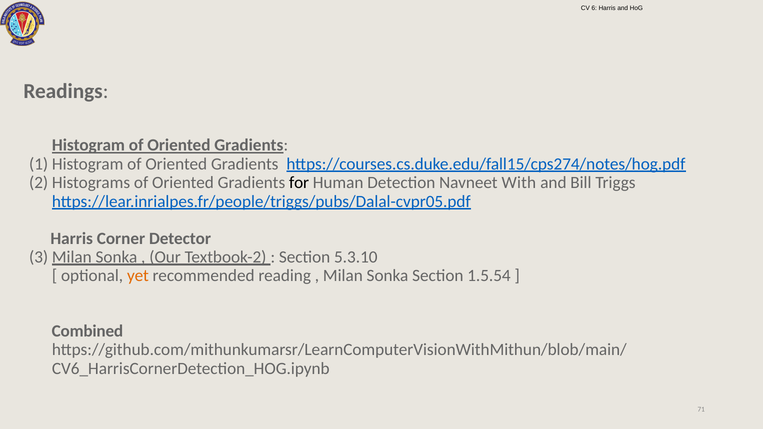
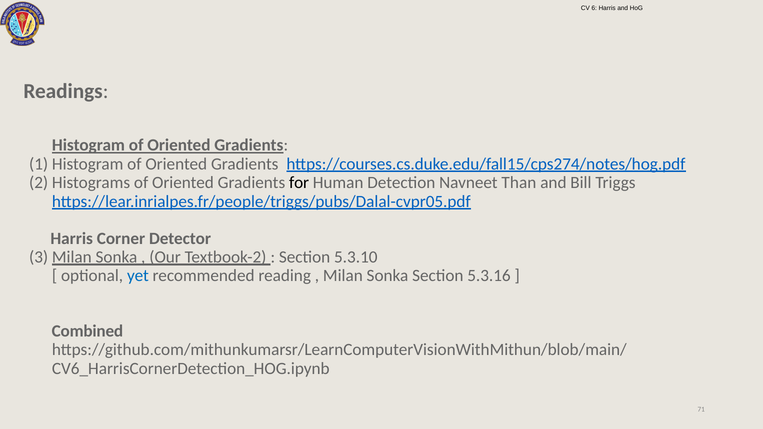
With: With -> Than
yet colour: orange -> blue
1.5.54: 1.5.54 -> 5.3.16
